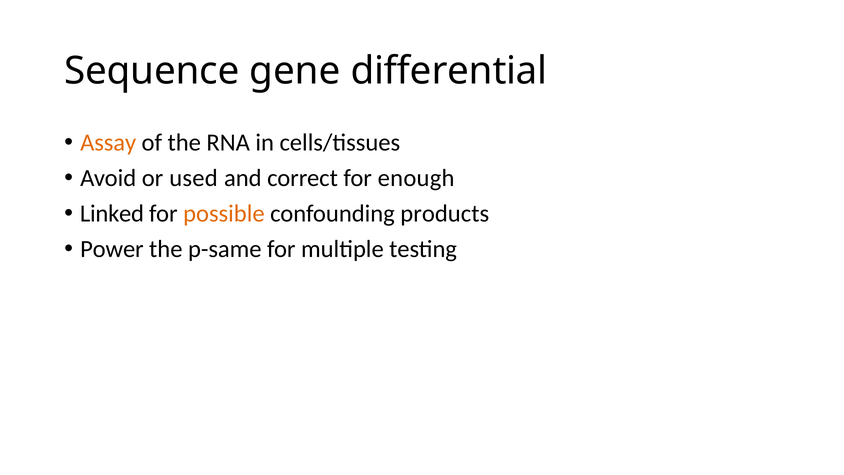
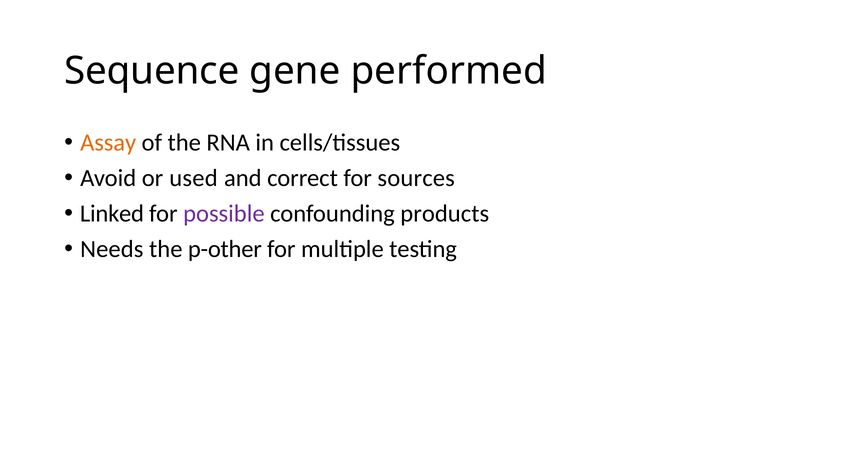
differential: differential -> performed
enough: enough -> sources
possible colour: orange -> purple
Power: Power -> Needs
p-same: p-same -> p-other
